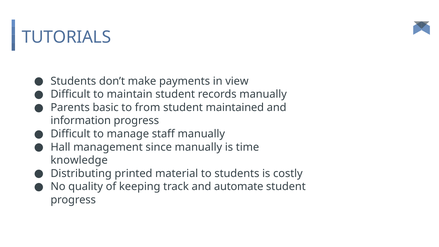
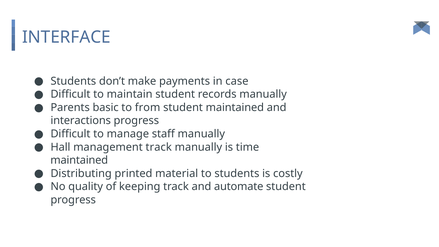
TUTORIALS: TUTORIALS -> INTERFACE
view: view -> case
information: information -> interactions
management since: since -> track
knowledge at (79, 160): knowledge -> maintained
